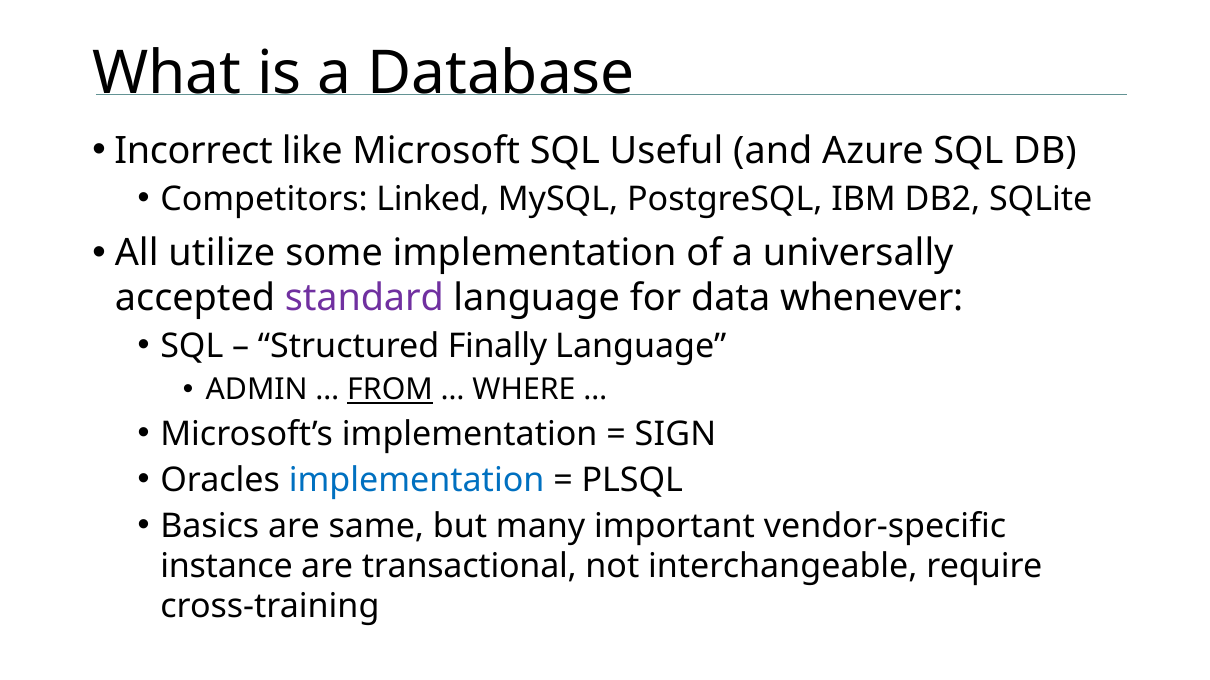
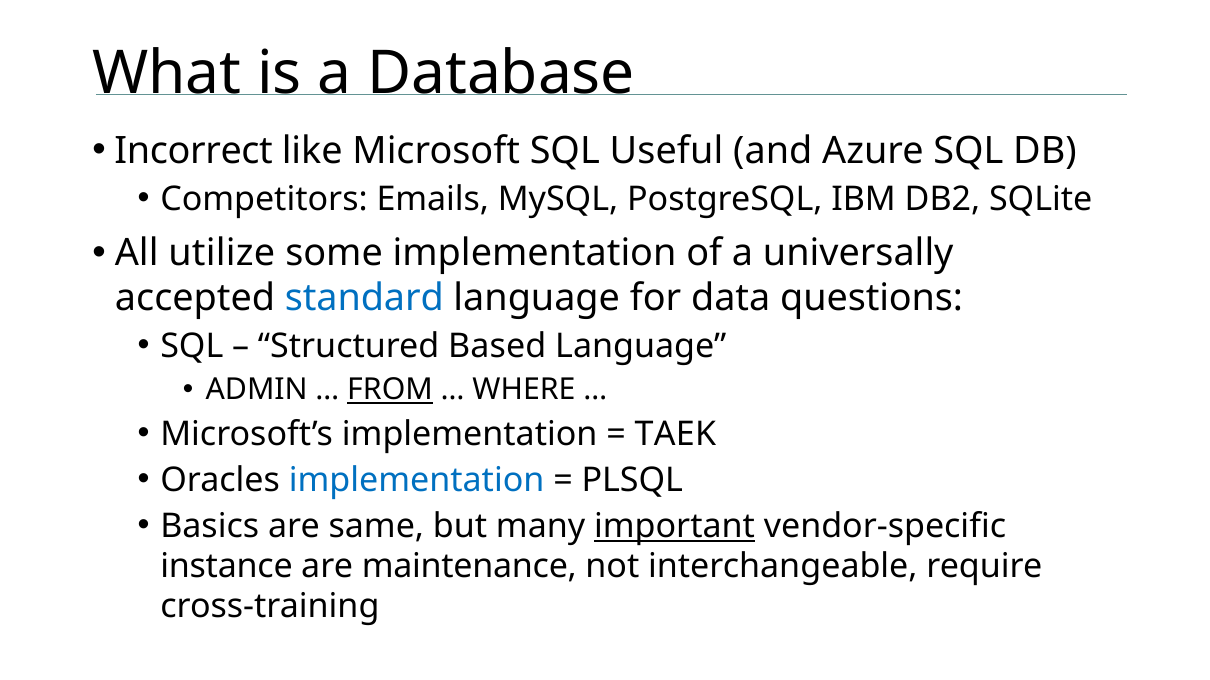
Linked: Linked -> Emails
standard colour: purple -> blue
whenever: whenever -> questions
Finally: Finally -> Based
SIGN: SIGN -> TAEK
important underline: none -> present
transactional: transactional -> maintenance
